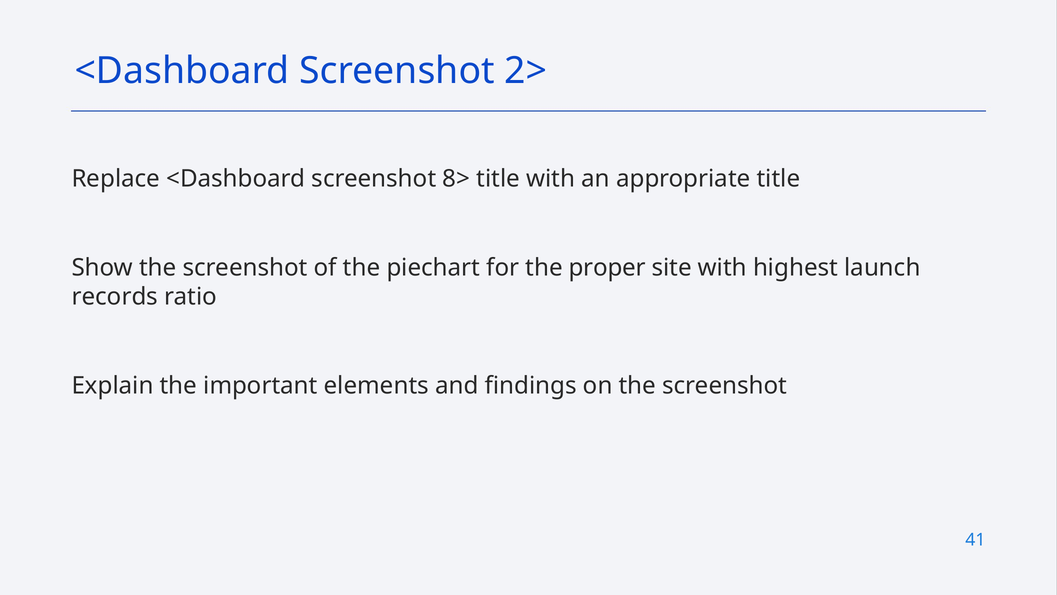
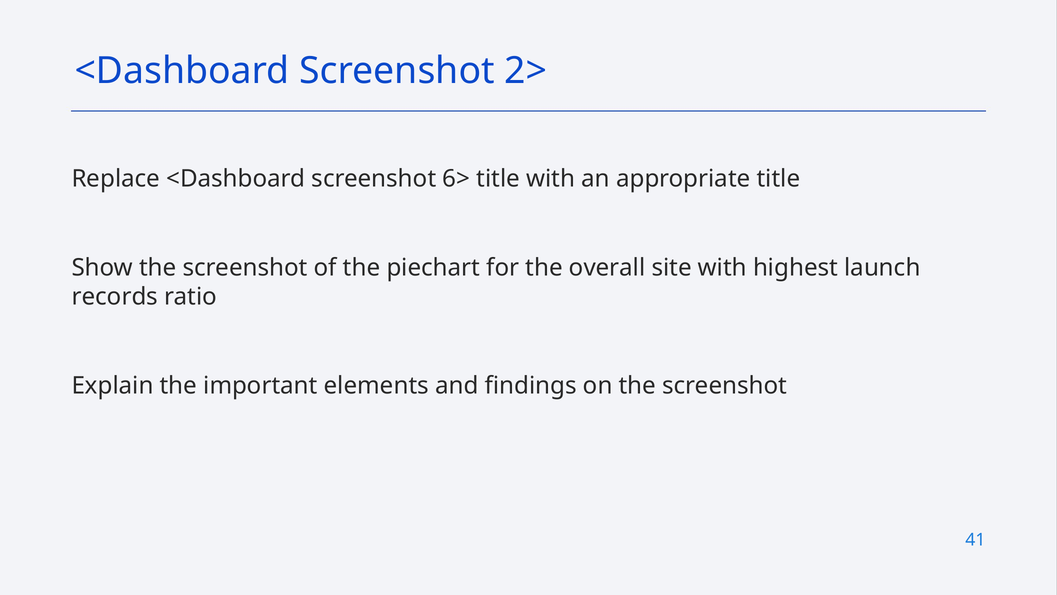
8>: 8> -> 6>
proper: proper -> overall
